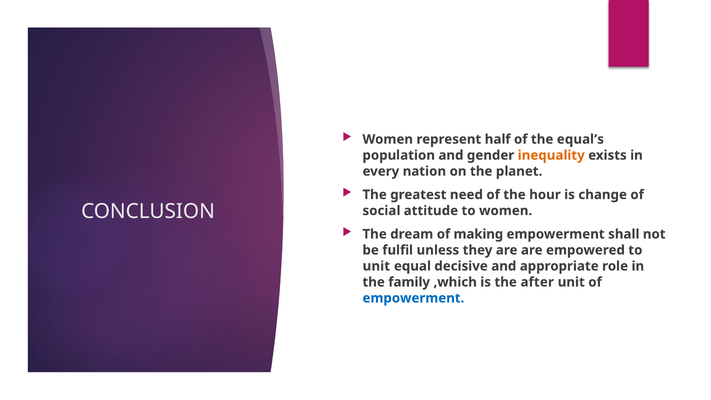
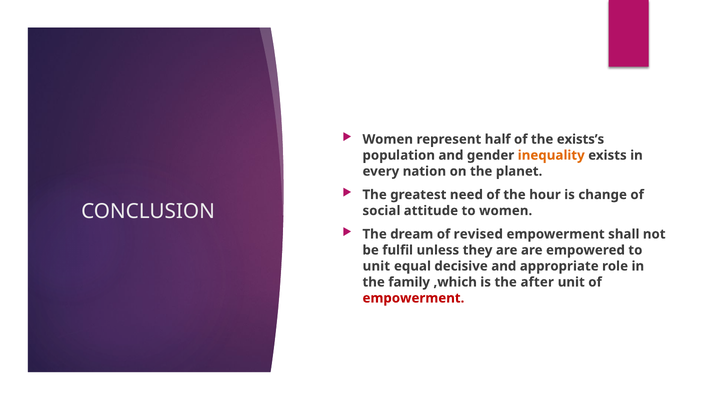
equal’s: equal’s -> exists’s
making: making -> revised
empowerment at (413, 298) colour: blue -> red
